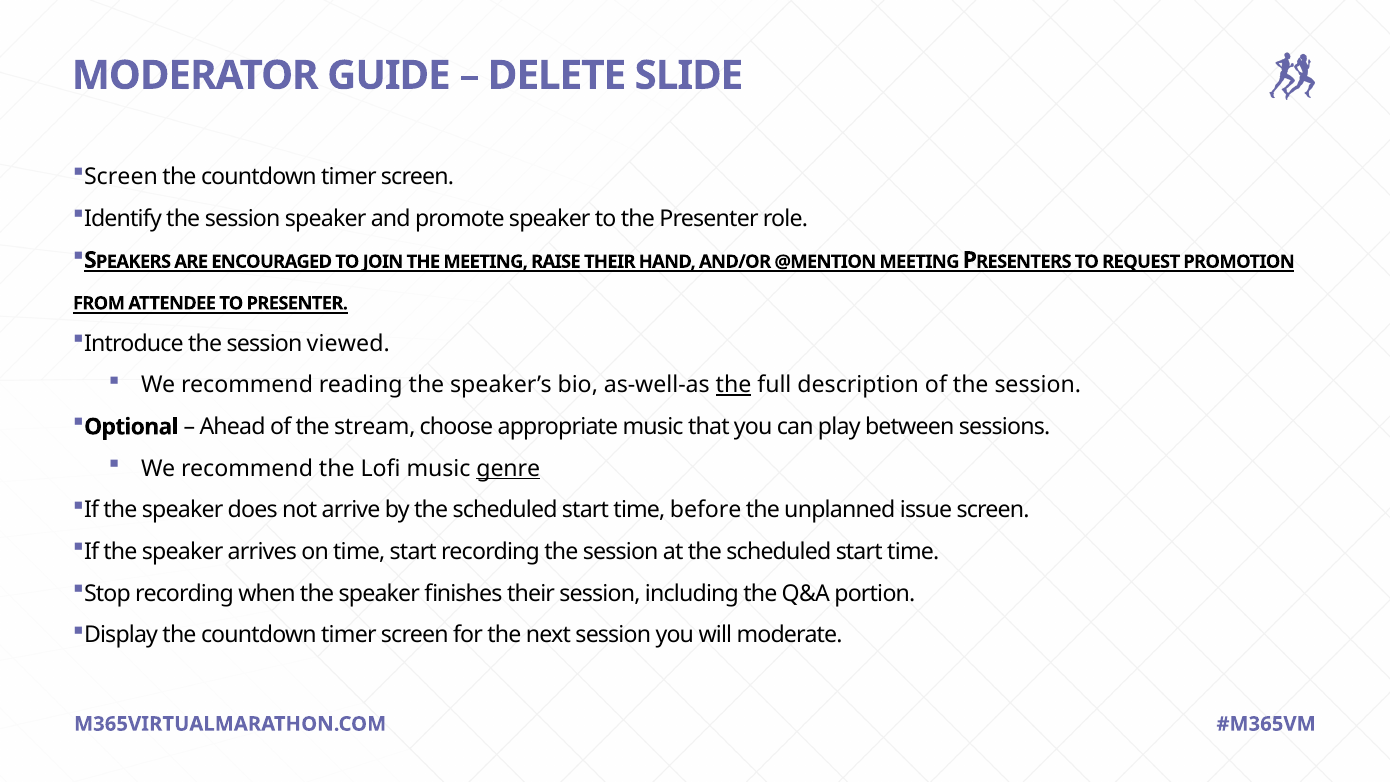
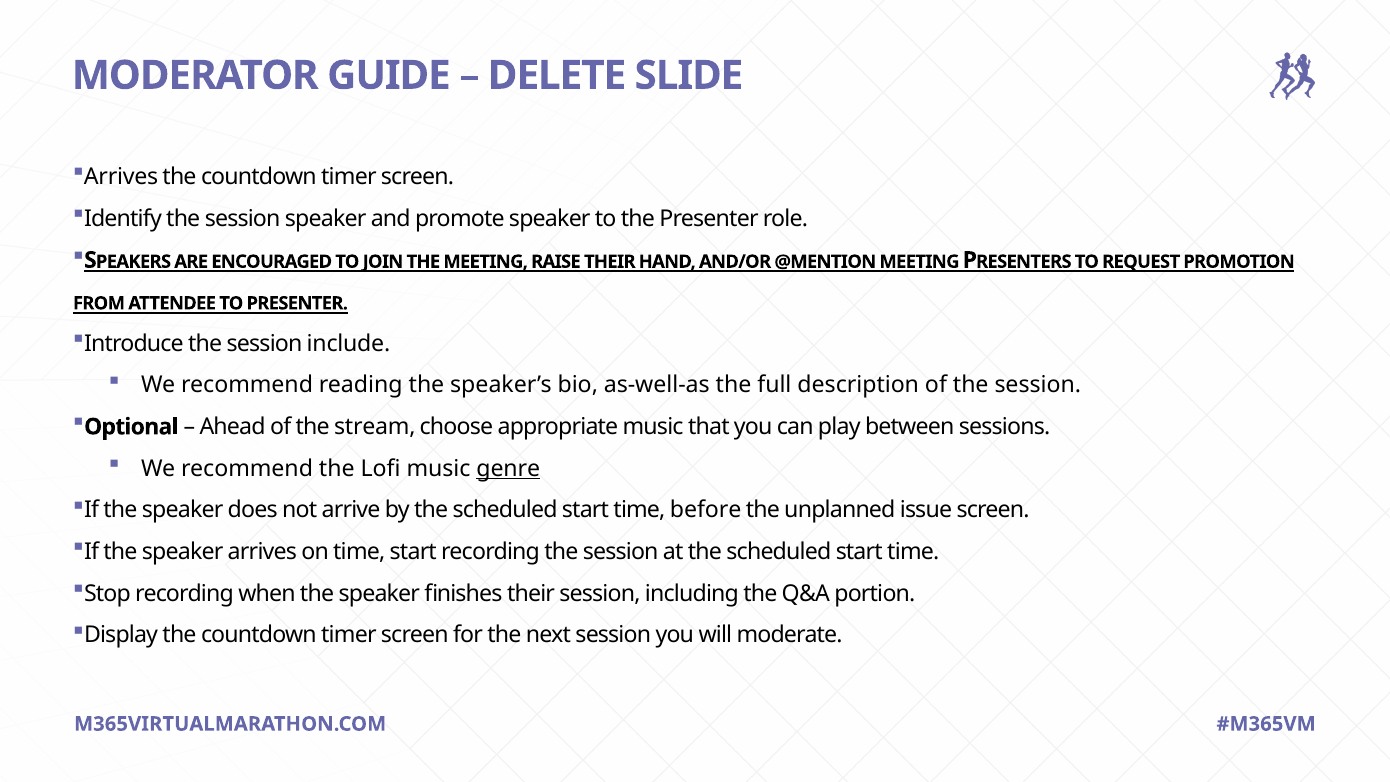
Screen at (121, 177): Screen -> Arrives
viewed: viewed -> include
the at (734, 385) underline: present -> none
